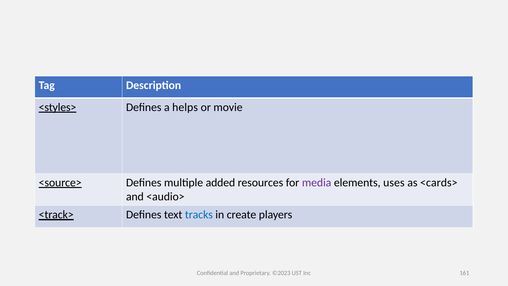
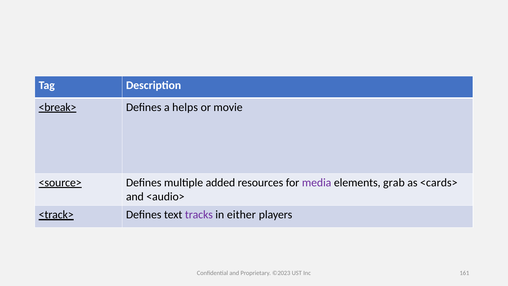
<styles>: <styles> -> <break>
uses: uses -> grab
tracks colour: blue -> purple
create: create -> either
